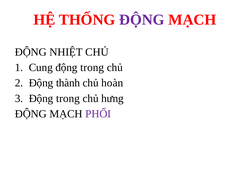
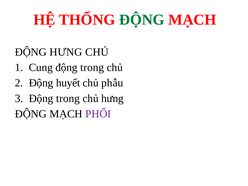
ĐỘNG at (142, 20) colour: purple -> green
ĐỘNG NHIỆT: NHIỆT -> HƯNG
thành: thành -> huyết
hoàn: hoàn -> phẫu
